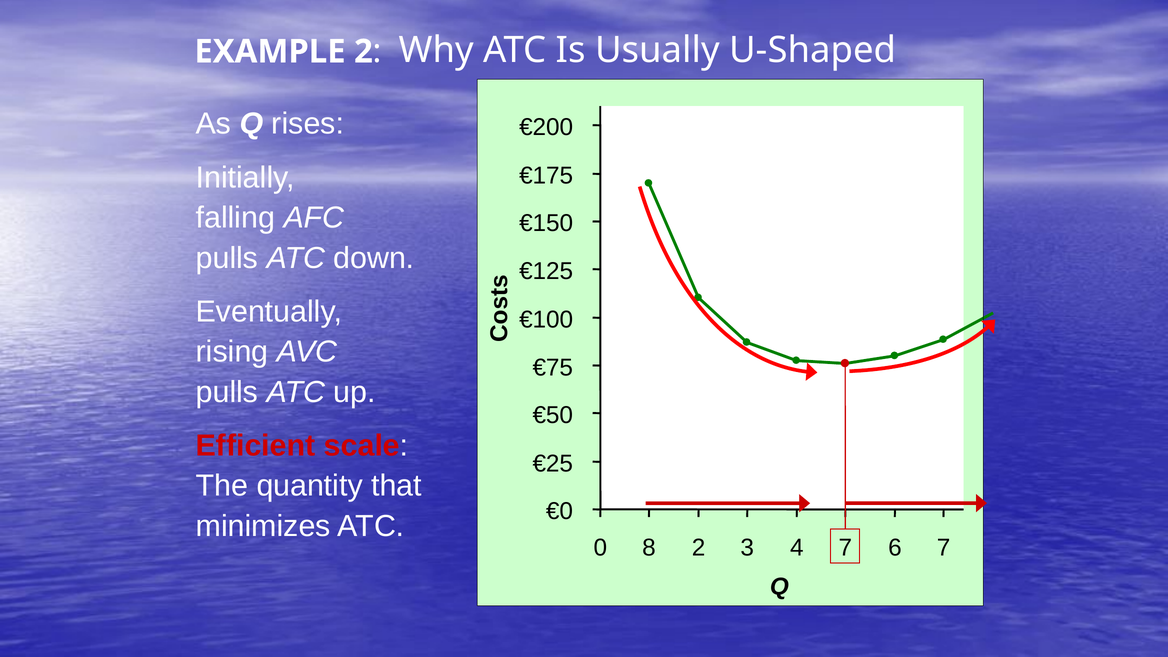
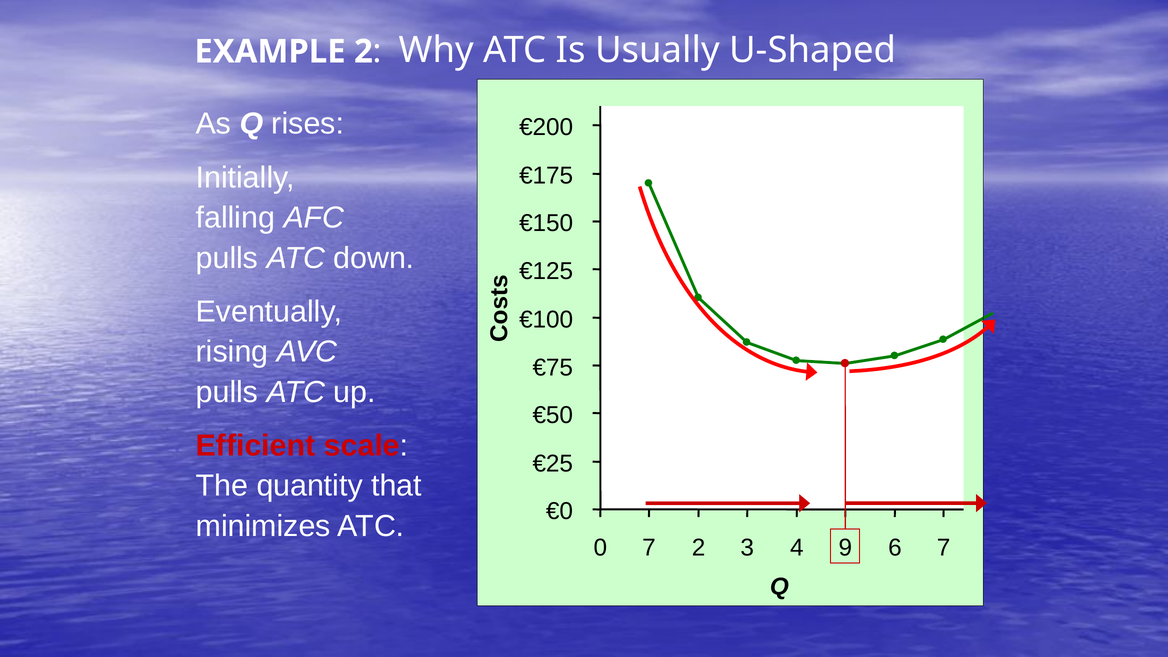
0 8: 8 -> 7
4 7: 7 -> 9
